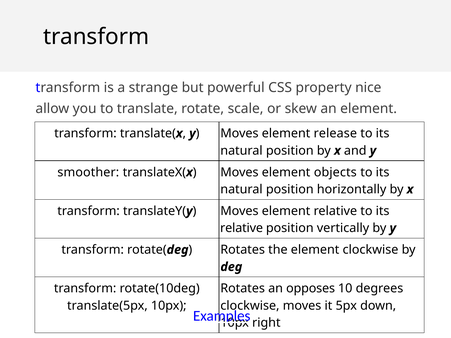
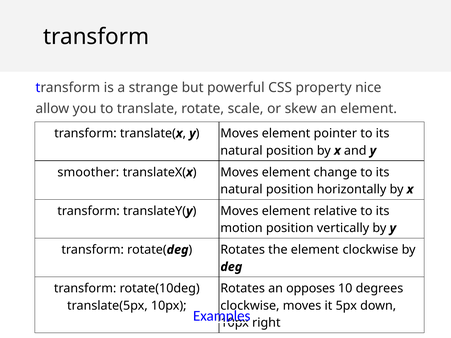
release: release -> pointer
objects: objects -> change
relative at (242, 228): relative -> motion
